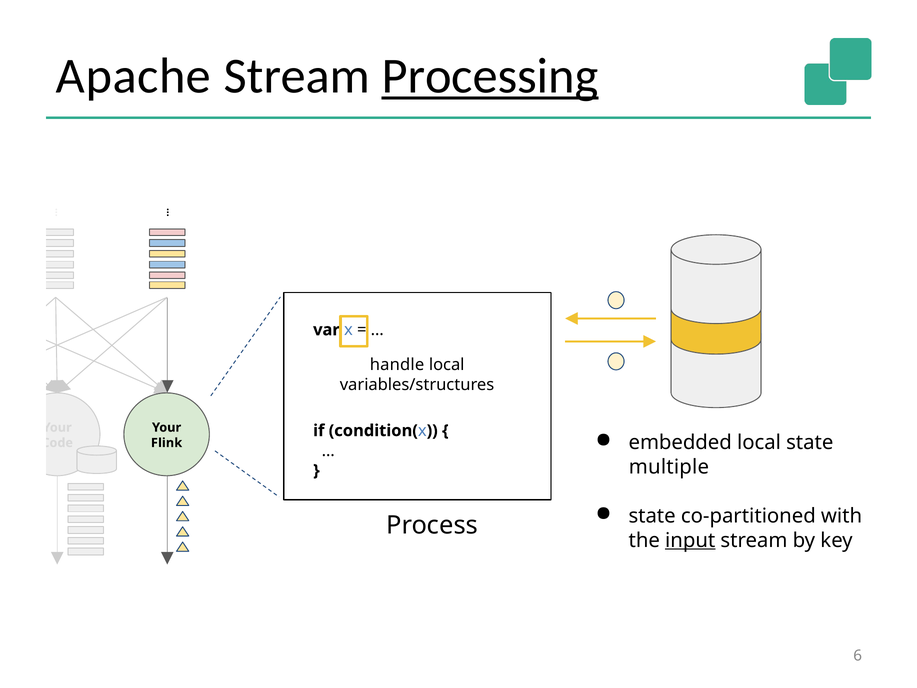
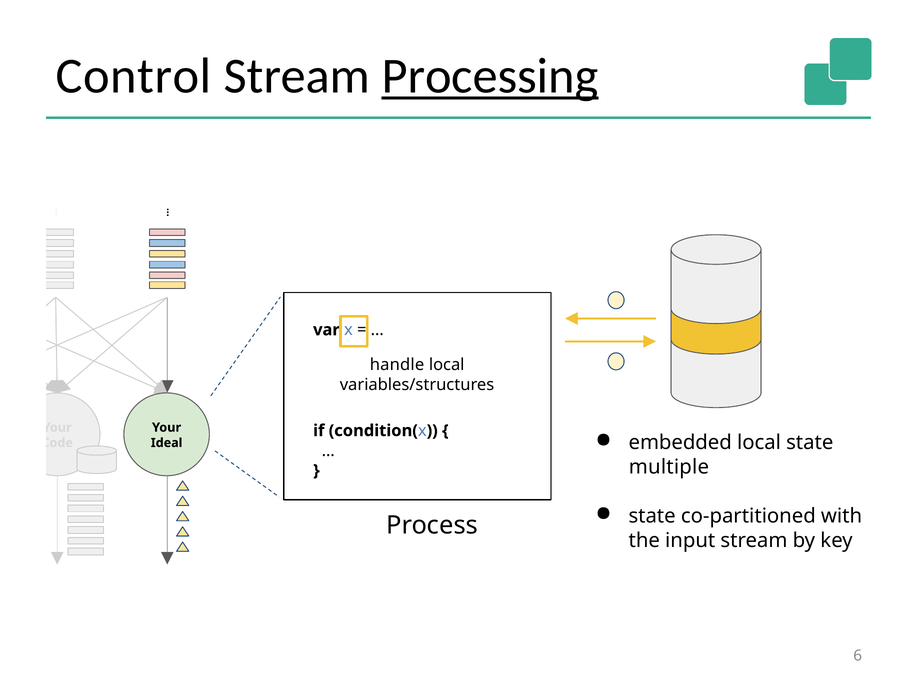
Apache: Apache -> Control
Flink: Flink -> Ideal
input underline: present -> none
